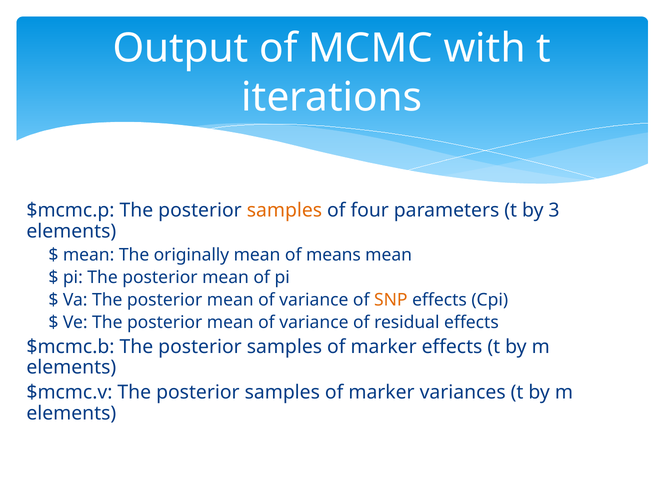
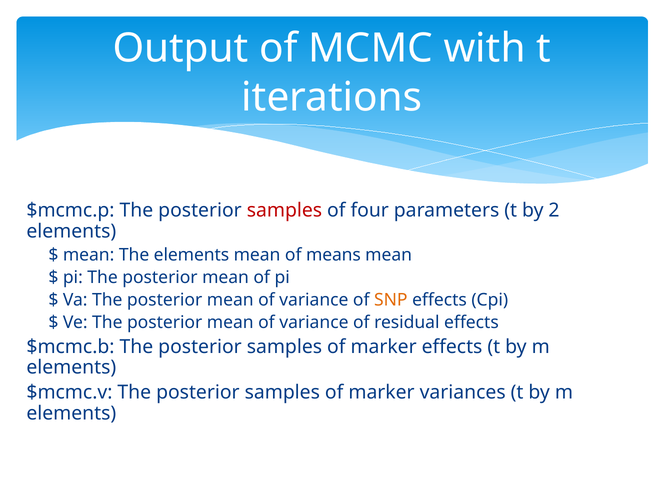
samples at (284, 211) colour: orange -> red
3: 3 -> 2
The originally: originally -> elements
